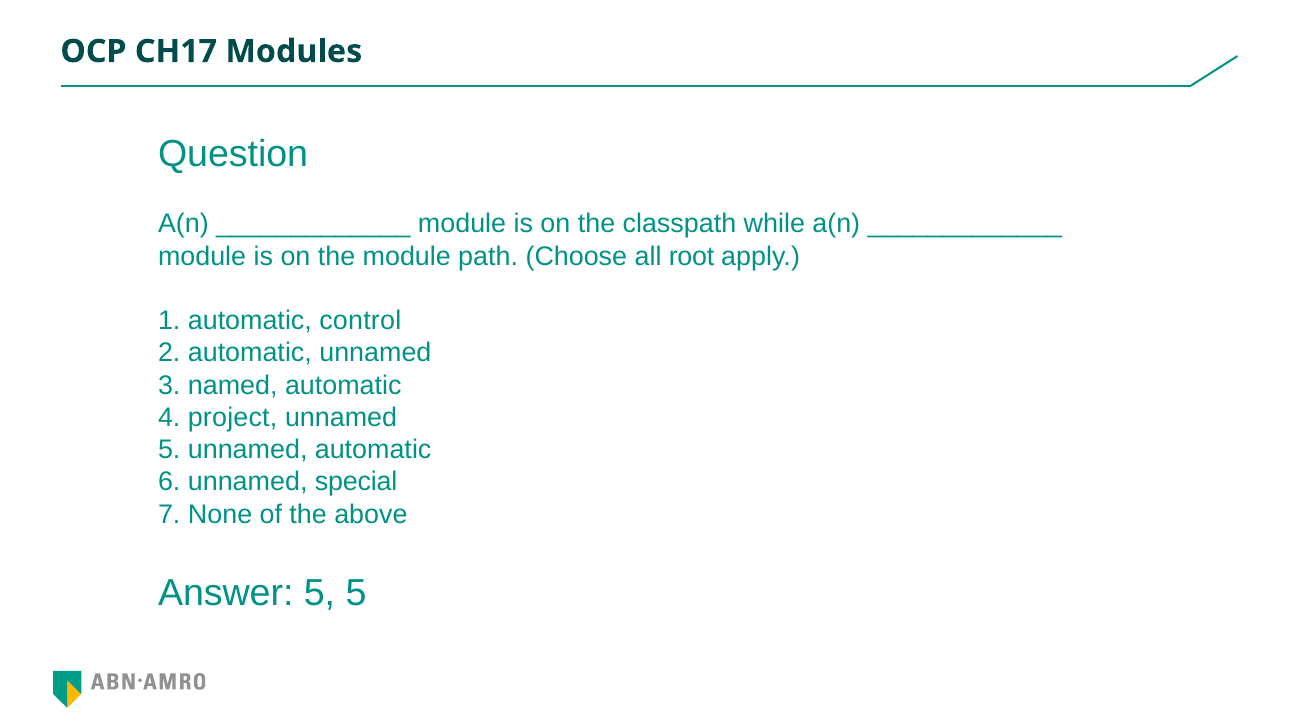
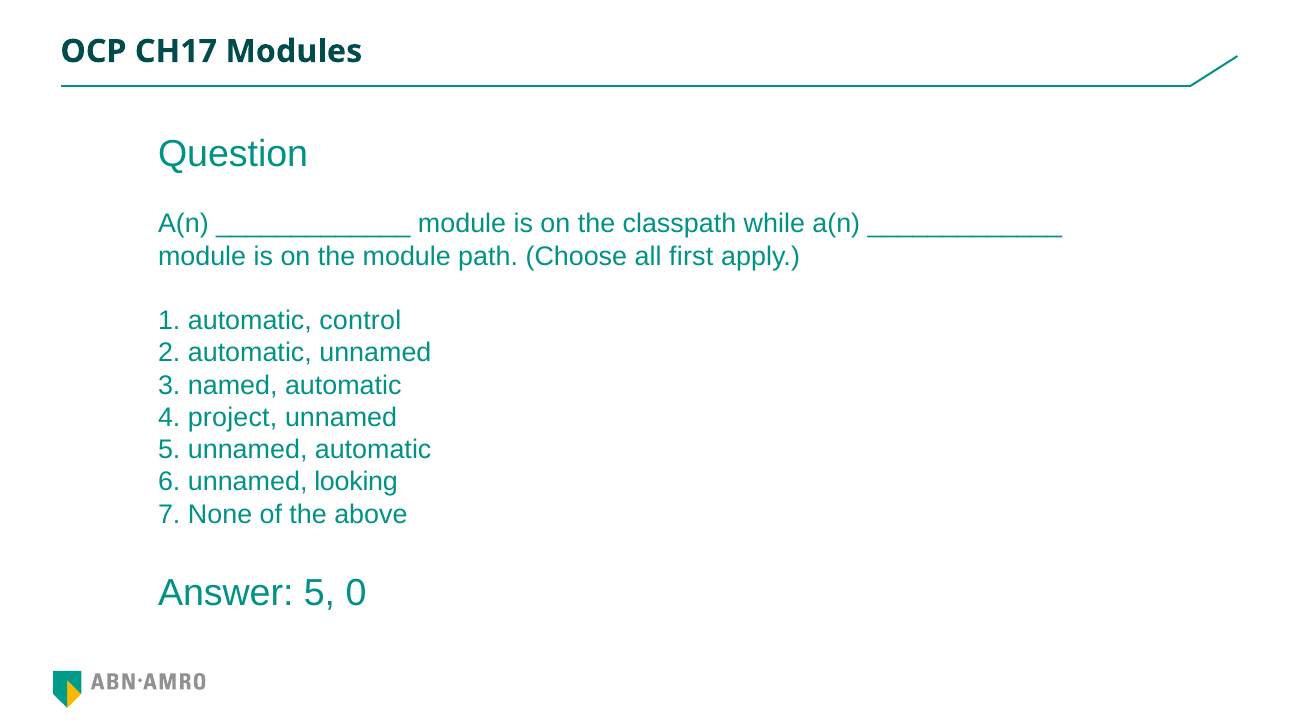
root: root -> first
special: special -> looking
5 5: 5 -> 0
